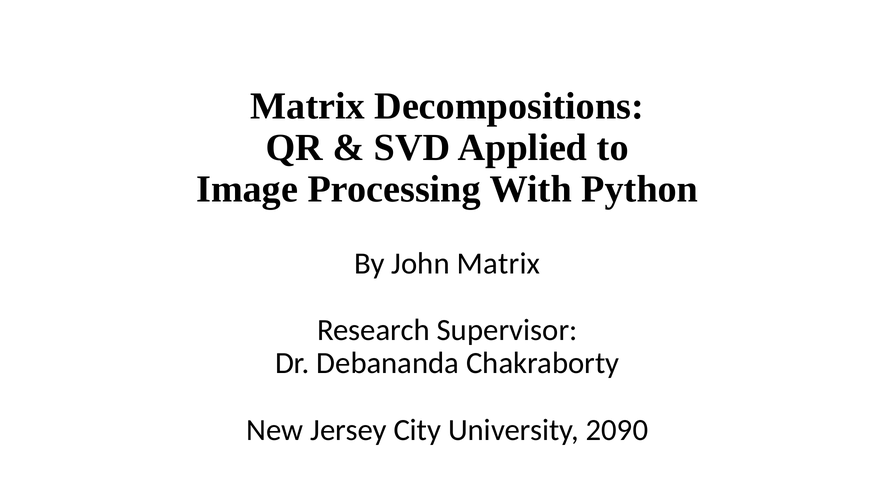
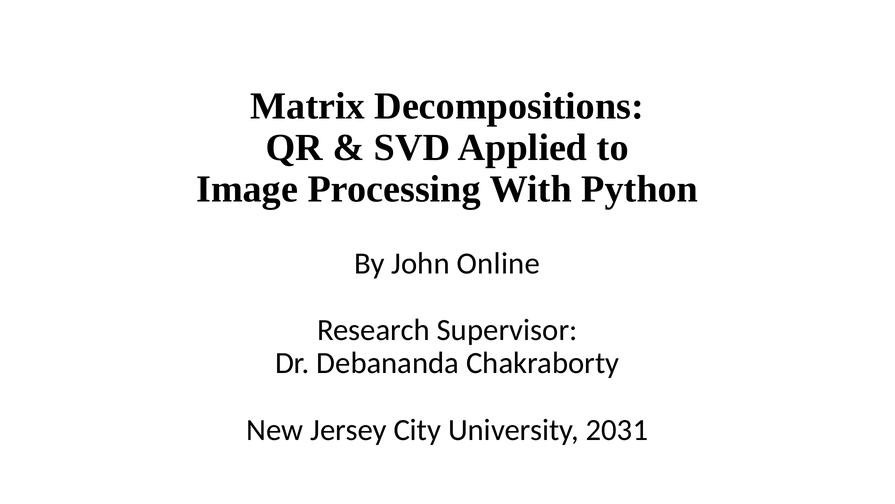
John Matrix: Matrix -> Online
2090: 2090 -> 2031
